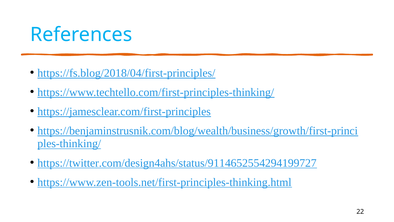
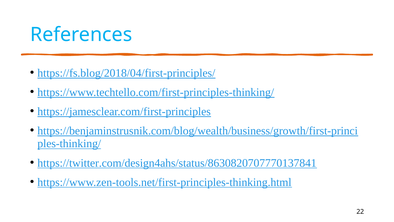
https://twitter.com/design4ahs/status/9114652554294199727: https://twitter.com/design4ahs/status/9114652554294199727 -> https://twitter.com/design4ahs/status/8630820707770137841
